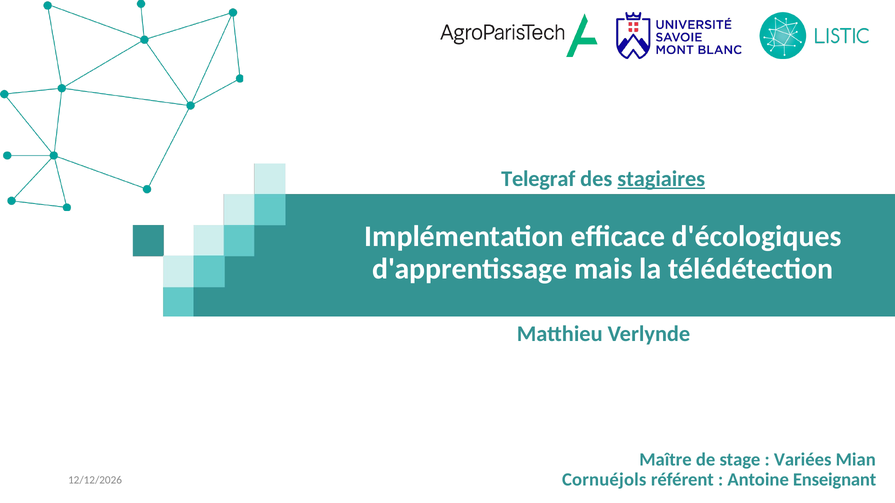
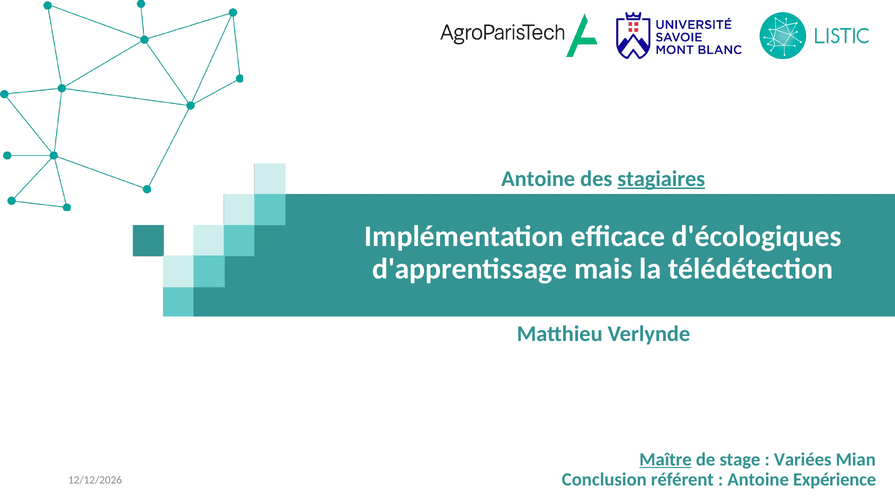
Telegraf at (538, 179): Telegraf -> Antoine
Maître underline: none -> present
Cornuéjols: Cornuéjols -> Conclusion
Enseignant: Enseignant -> Expérience
